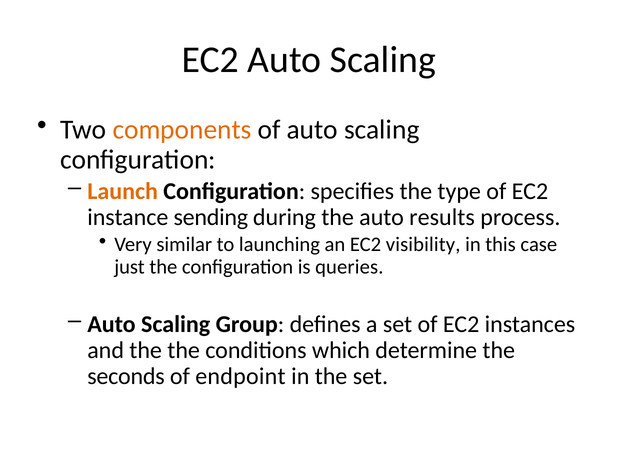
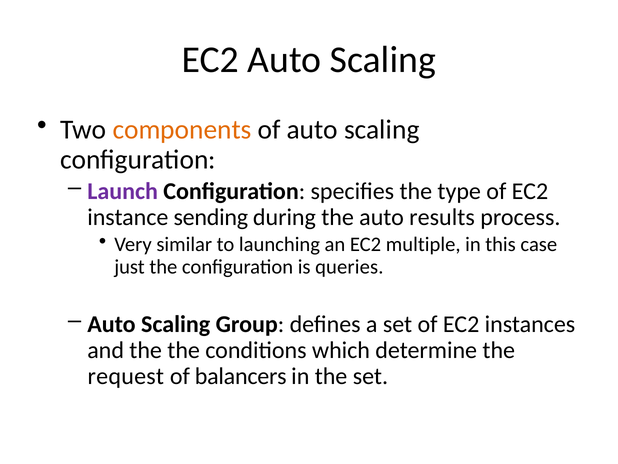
Launch colour: orange -> purple
visibility: visibility -> multiple
seconds: seconds -> request
endpoint: endpoint -> balancers
